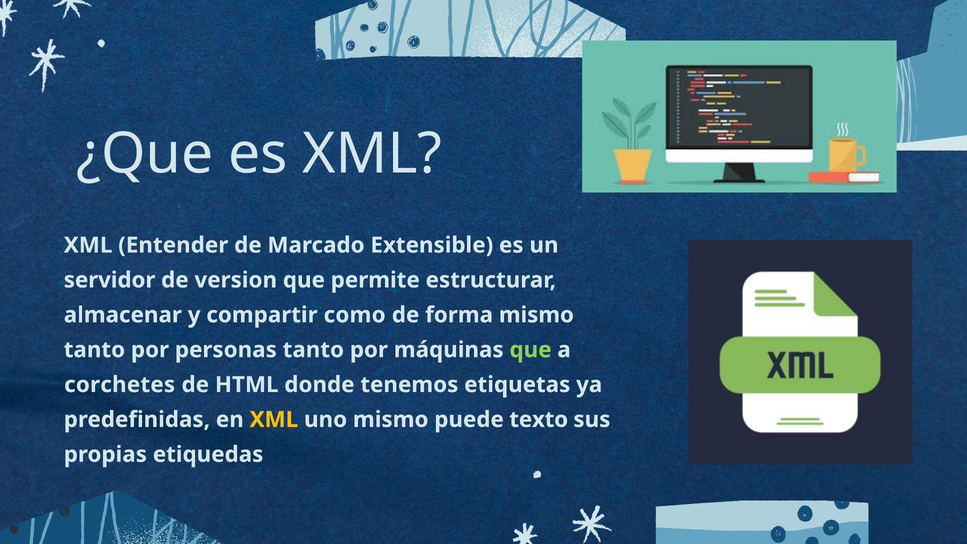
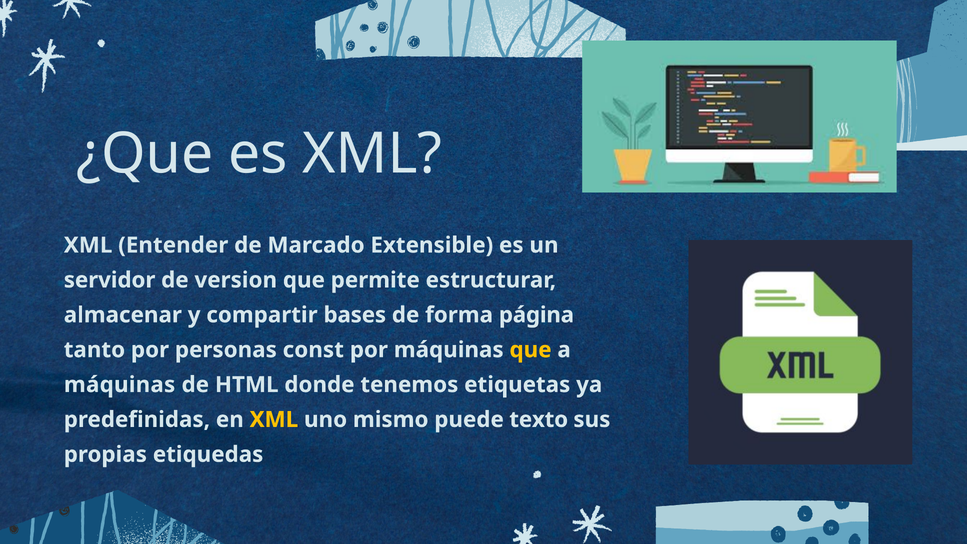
como: como -> bases
forma mismo: mismo -> página
personas tanto: tanto -> const
que at (531, 350) colour: light green -> yellow
corchetes at (120, 385): corchetes -> máquinas
